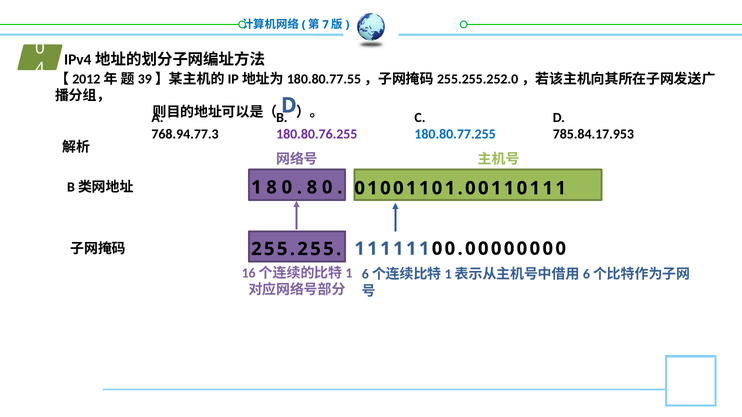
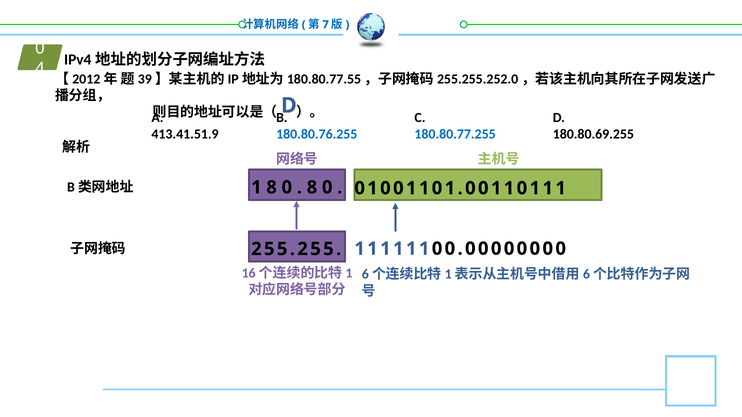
768.94.77.3: 768.94.77.3 -> 413.41.51.9
180.80.76.255 colour: purple -> blue
785.84.17.953: 785.84.17.953 -> 180.80.69.255
